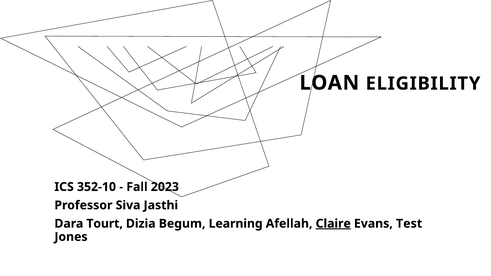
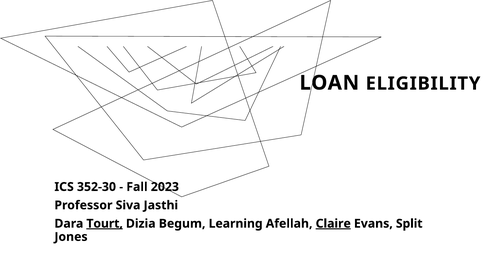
352-10: 352-10 -> 352-30
Tourt underline: none -> present
Test: Test -> Split
